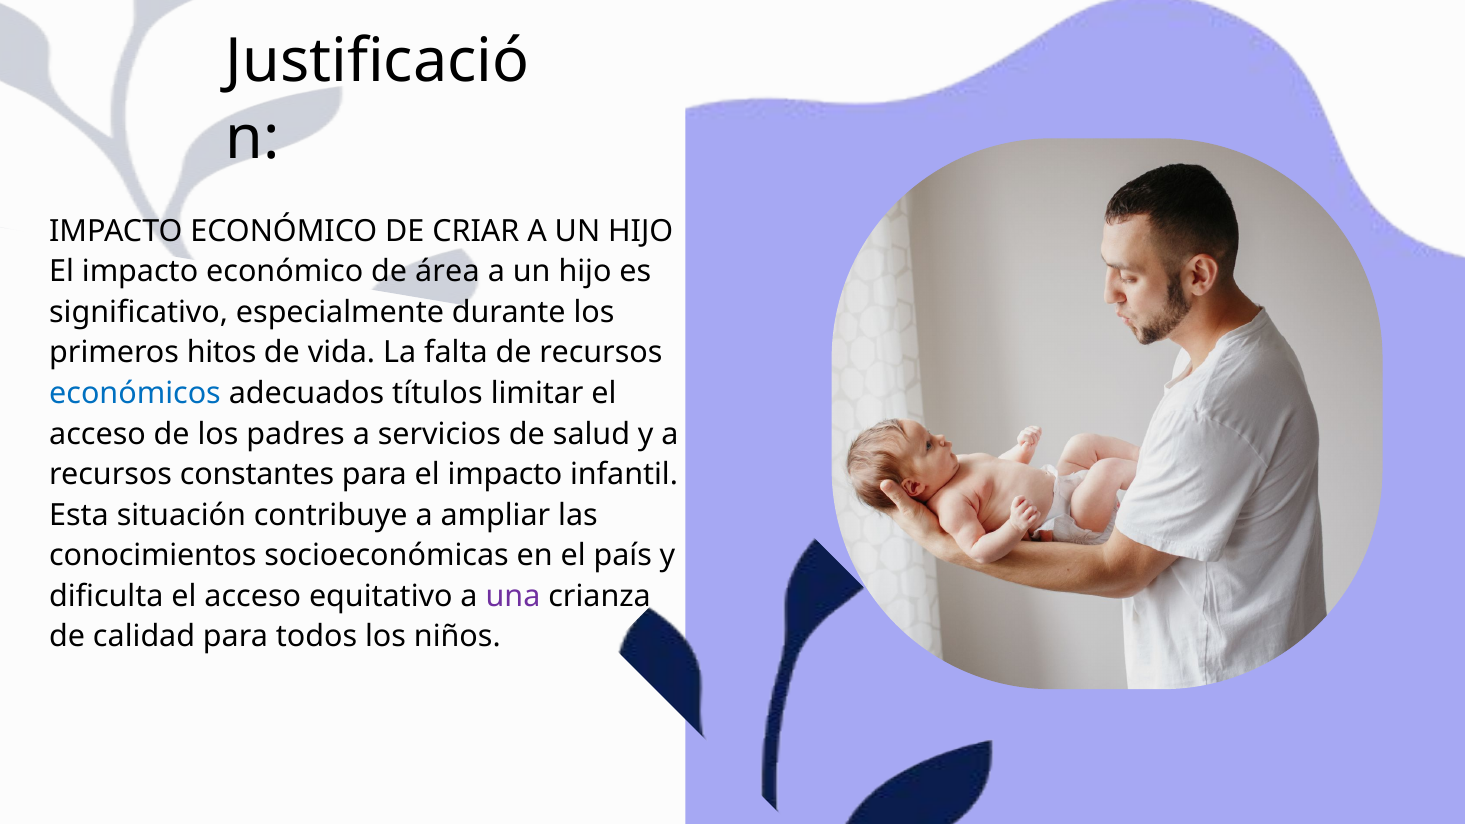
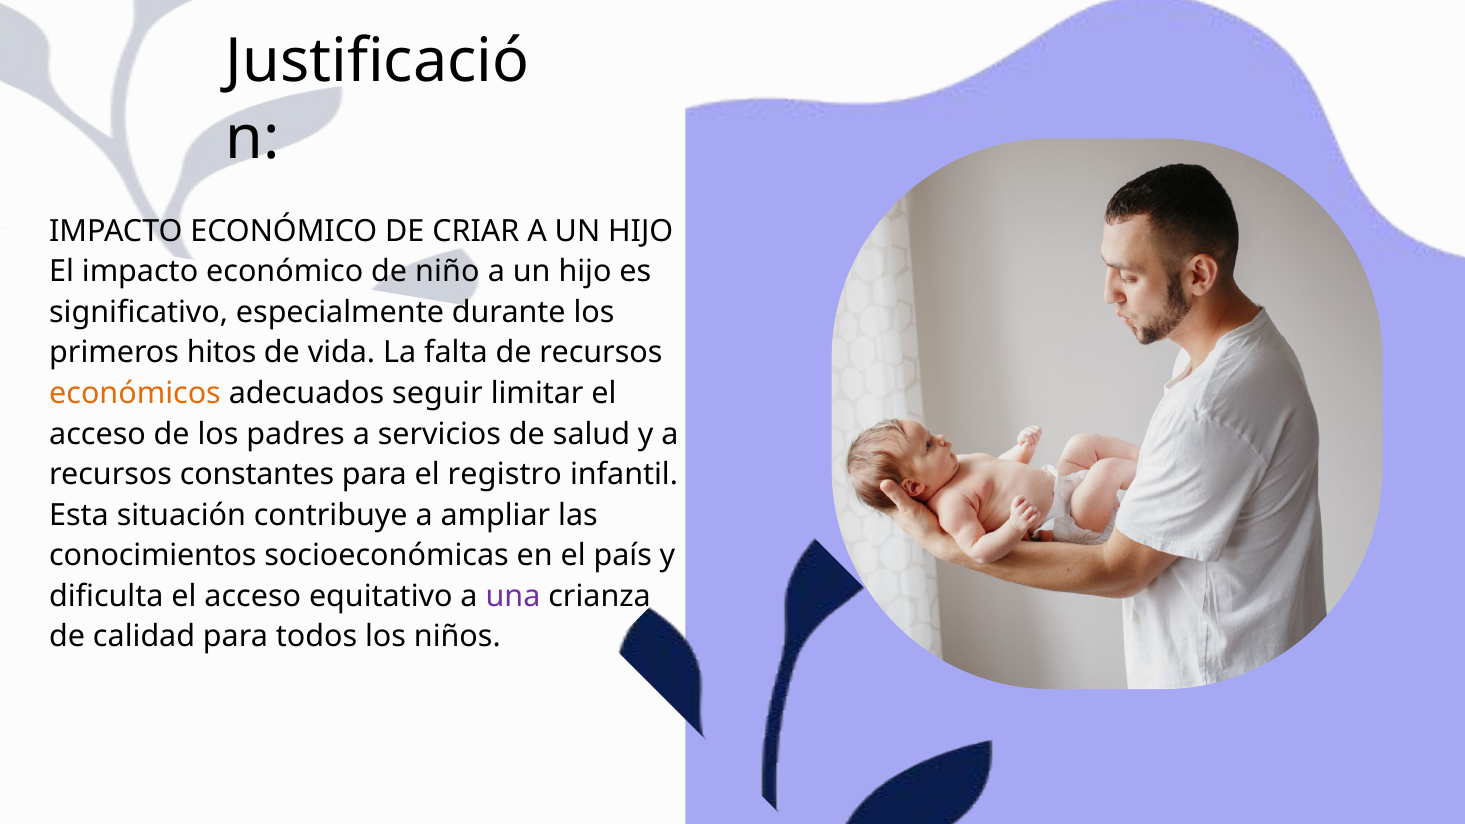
área: área -> niño
económicos colour: blue -> orange
títulos: títulos -> seguir
para el impacto: impacto -> registro
